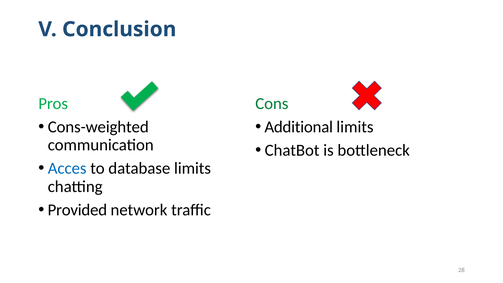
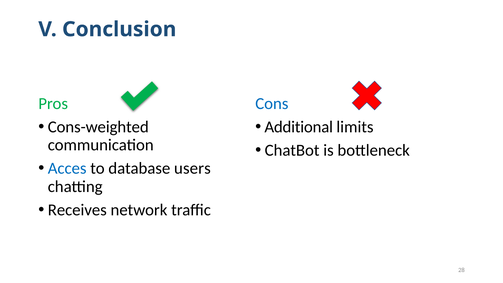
Cons colour: green -> blue
database limits: limits -> users
Provided: Provided -> Receives
